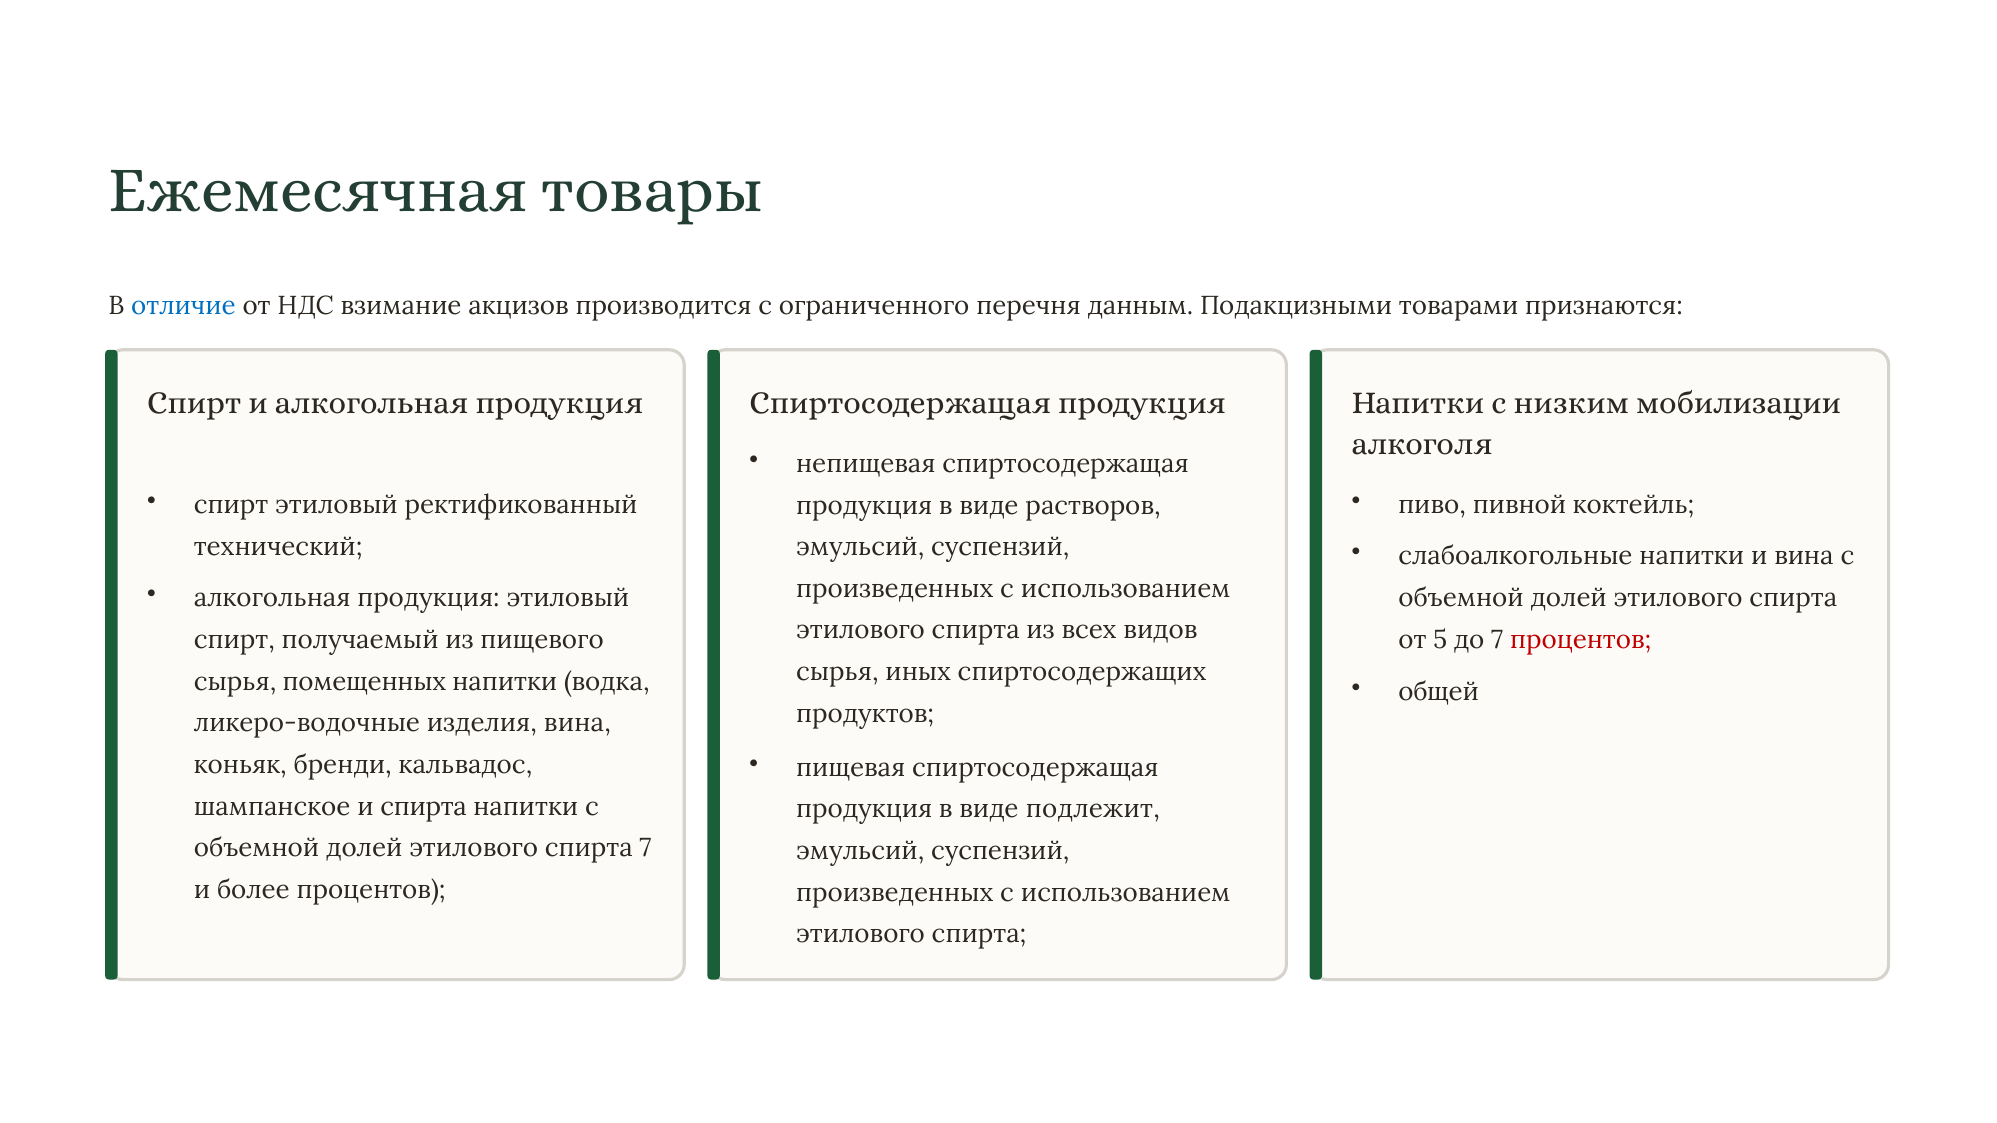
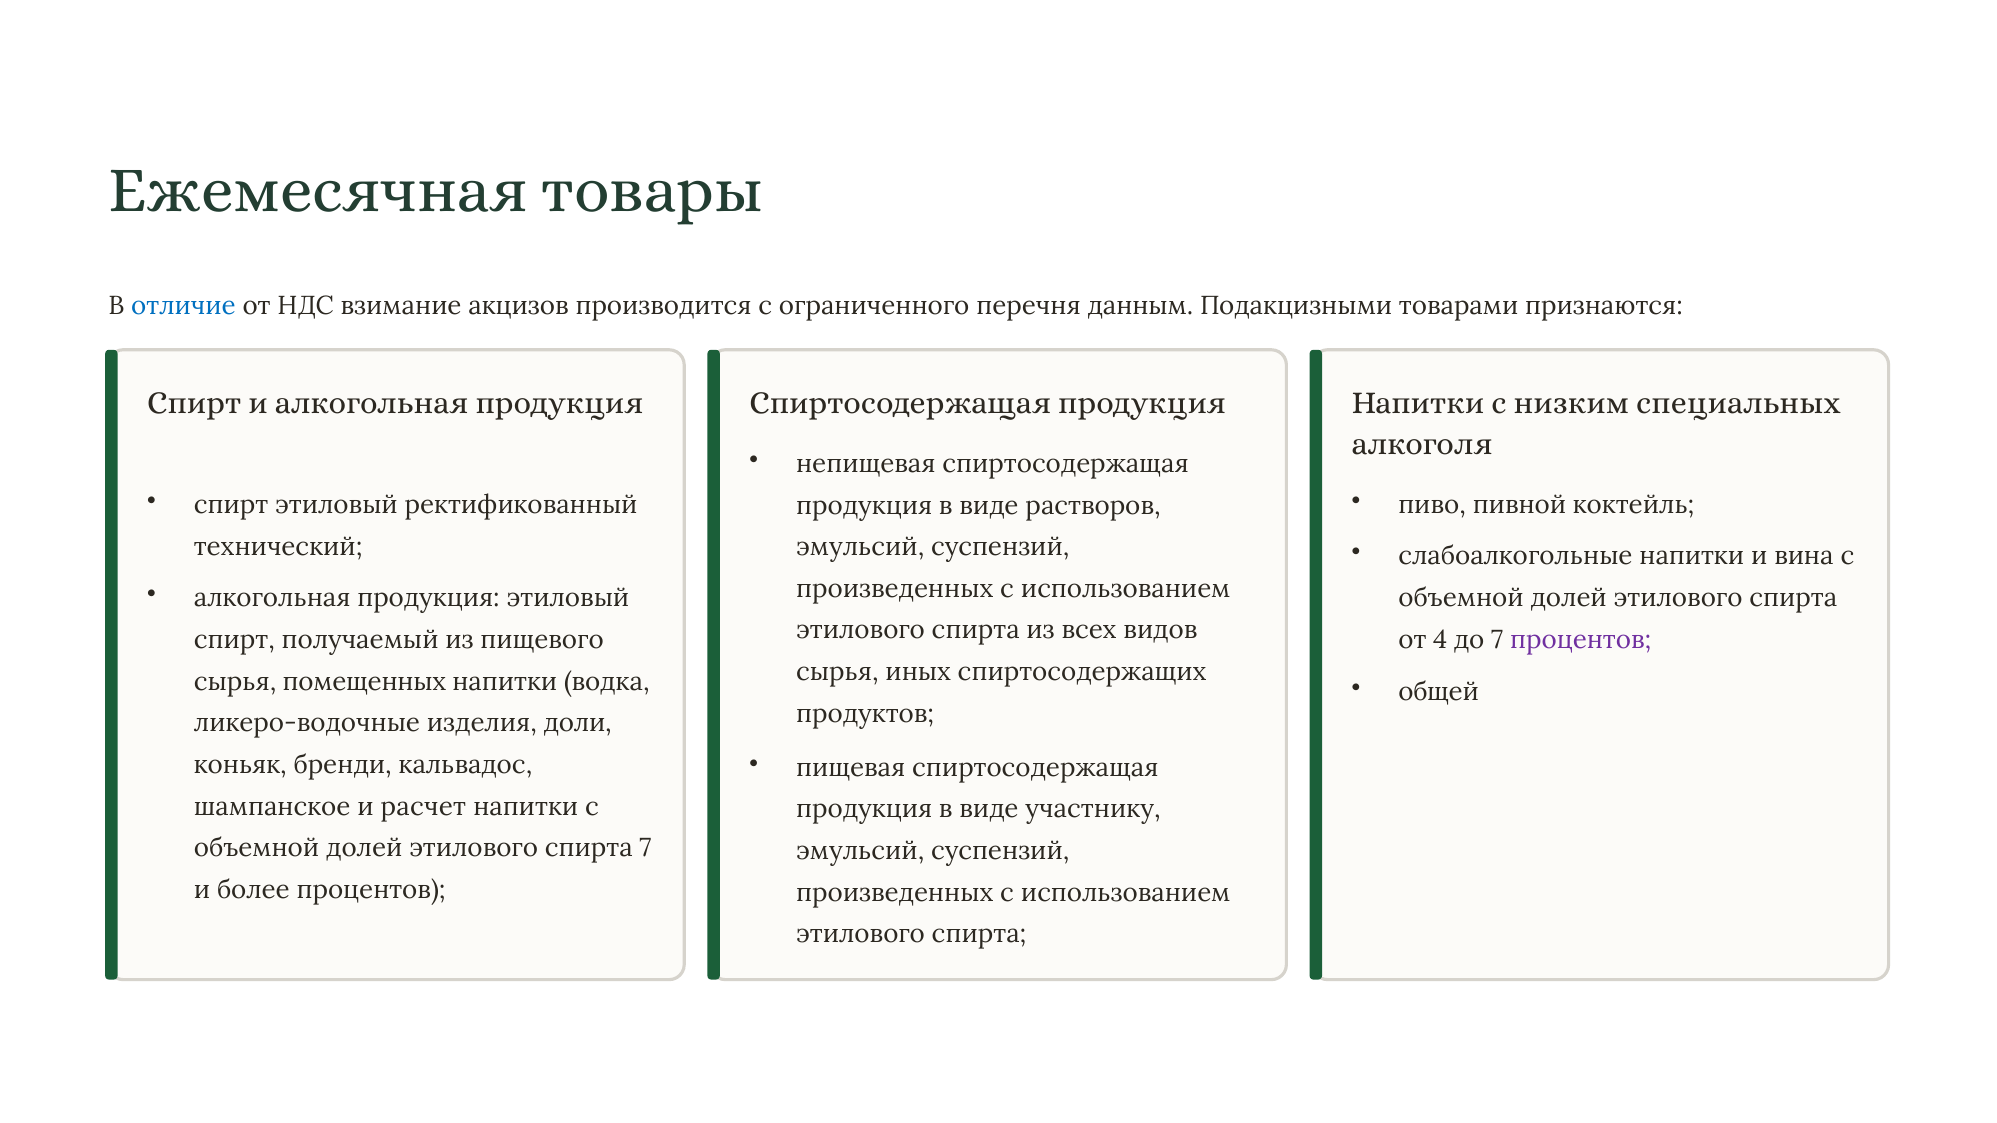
мобилизации: мобилизации -> специальных
5: 5 -> 4
процентов at (1581, 640) colour: red -> purple
изделия вина: вина -> доли
и спирта: спирта -> расчет
подлежит: подлежит -> участнику
